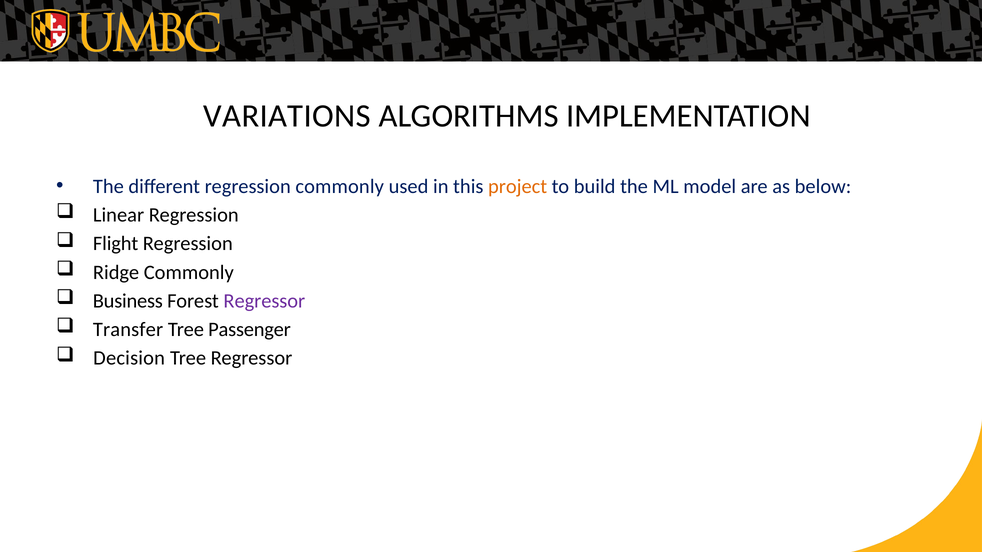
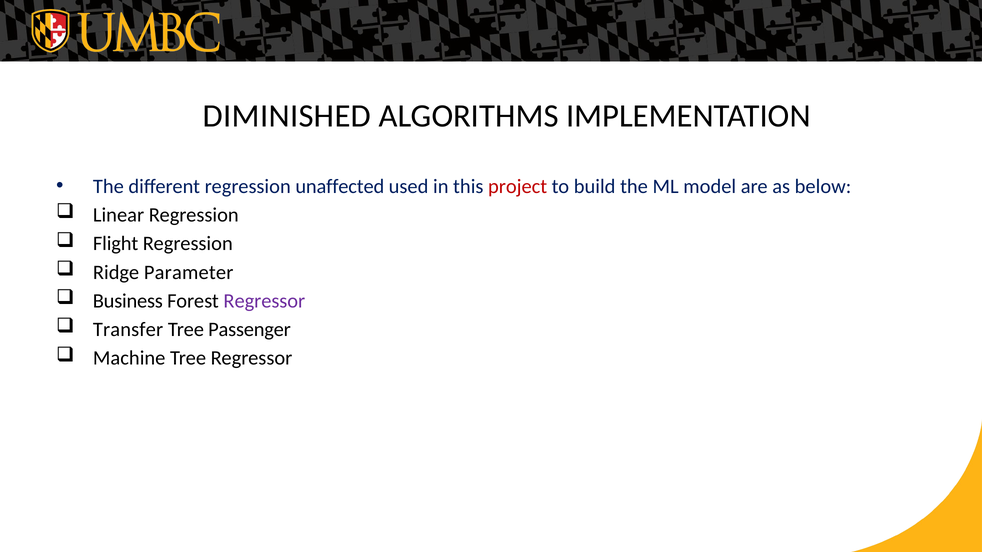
VARIATIONS: VARIATIONS -> DIMINISHED
regression commonly: commonly -> unaffected
project colour: orange -> red
Ridge Commonly: Commonly -> Parameter
Decision: Decision -> Machine
